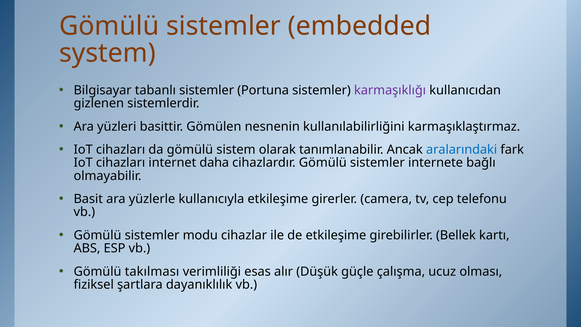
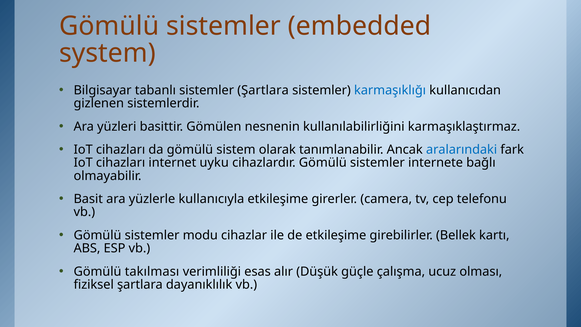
sistemler Portuna: Portuna -> Şartlara
karmaşıklığı colour: purple -> blue
daha: daha -> uyku
